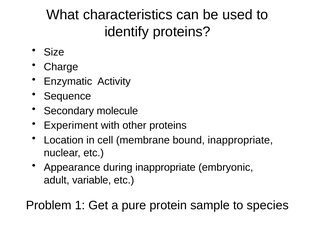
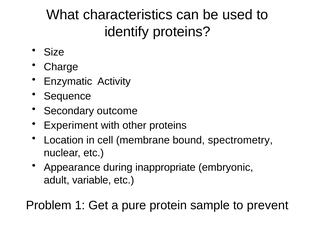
molecule: molecule -> outcome
bound inappropriate: inappropriate -> spectrometry
species: species -> prevent
